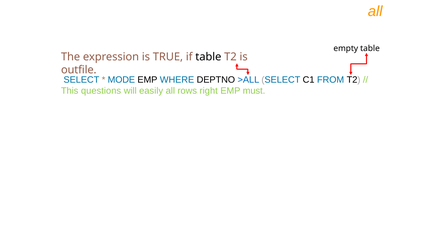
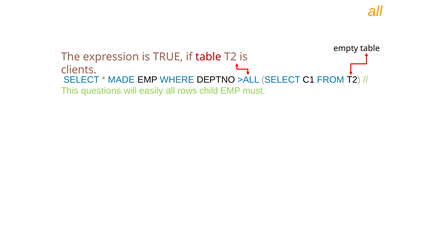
table at (208, 57) colour: black -> red
outfile: outfile -> clients
MODE: MODE -> MADE
right: right -> child
